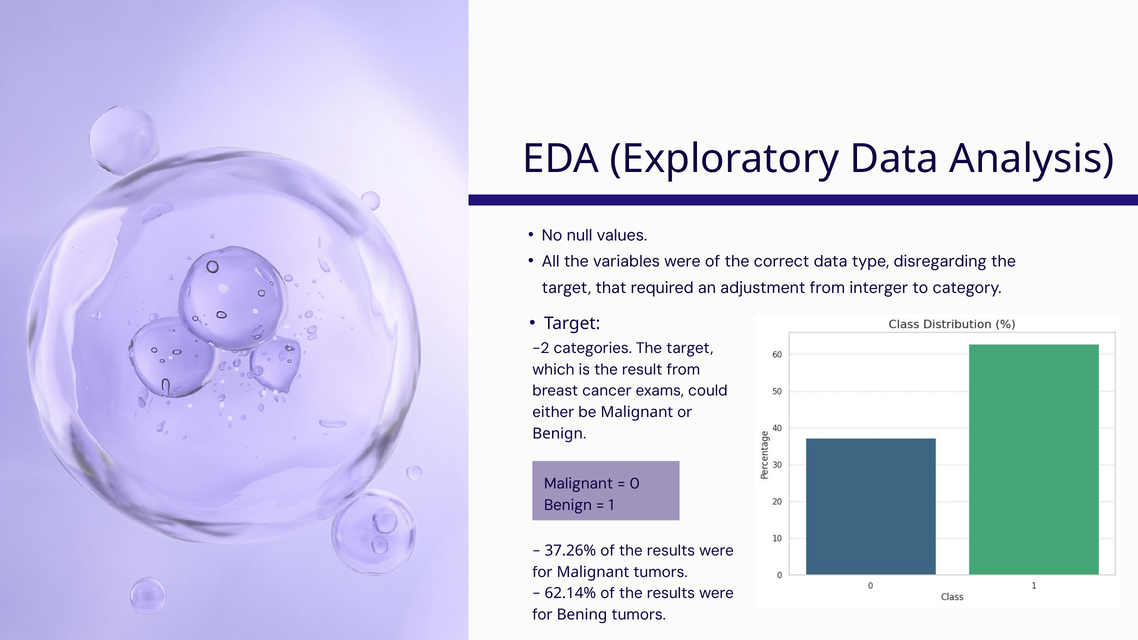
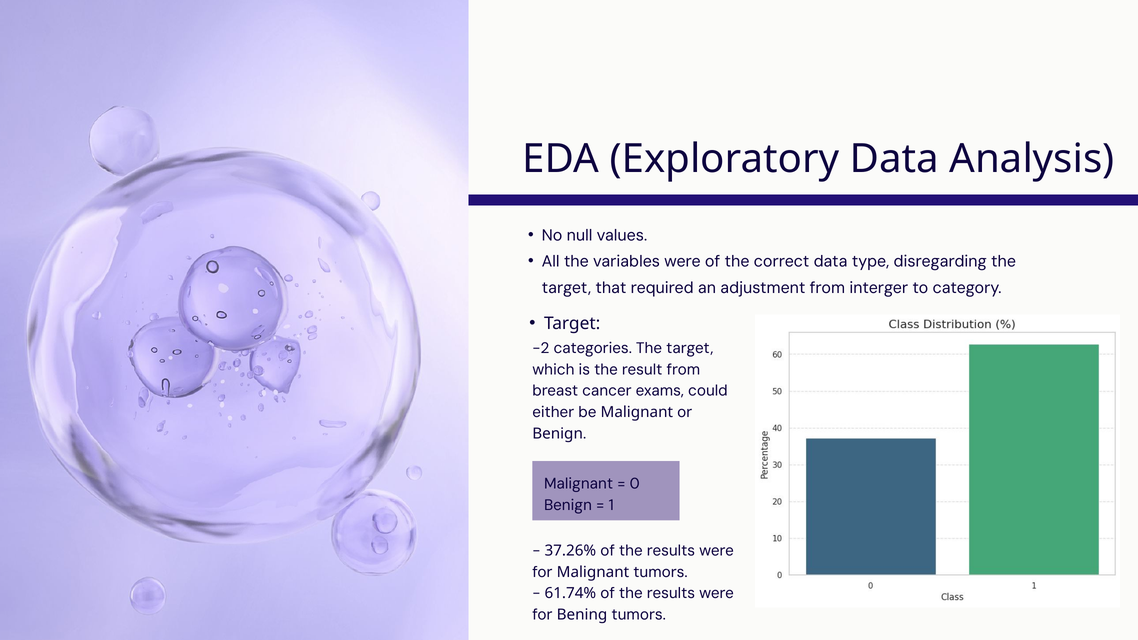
62.14%: 62.14% -> 61.74%
